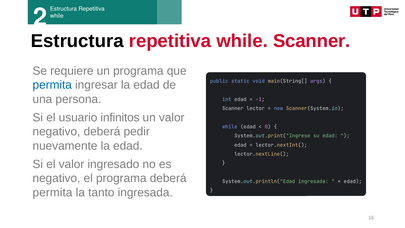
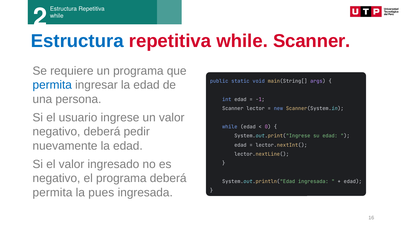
Estructura at (77, 41) colour: black -> blue
infinitos: infinitos -> ingrese
tanto: tanto -> pues
